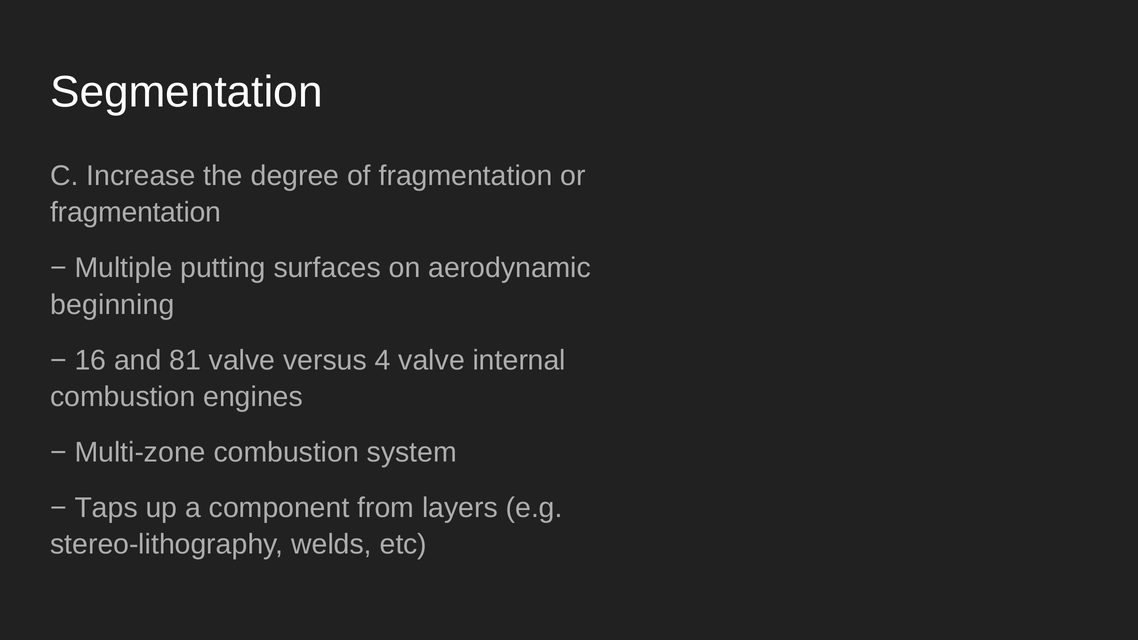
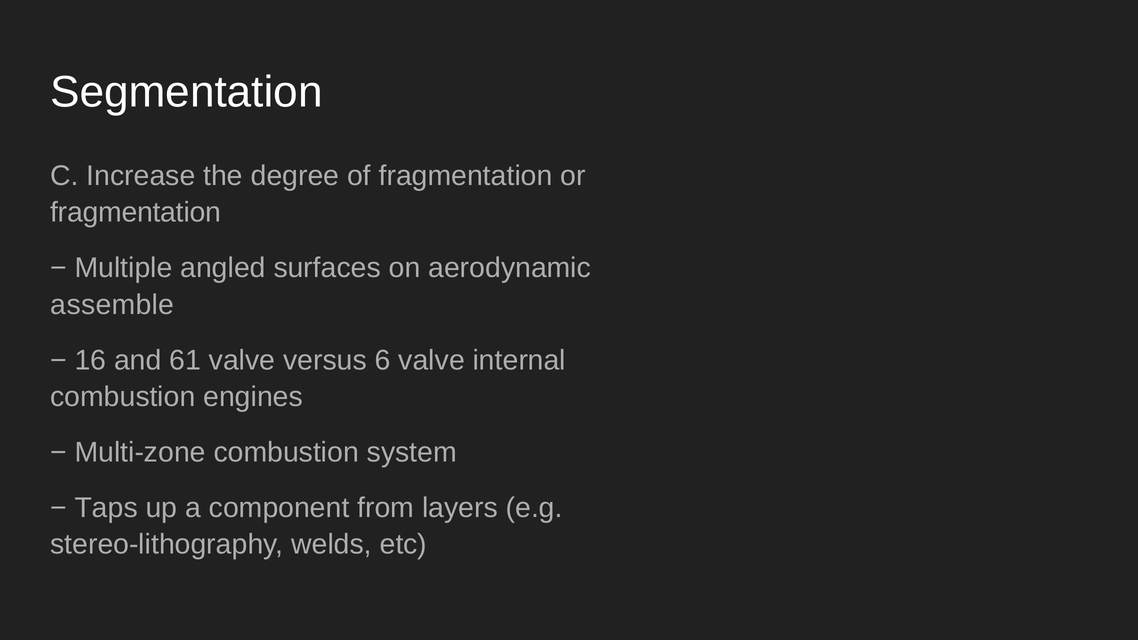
putting: putting -> angled
beginning: beginning -> assemble
81: 81 -> 61
4: 4 -> 6
